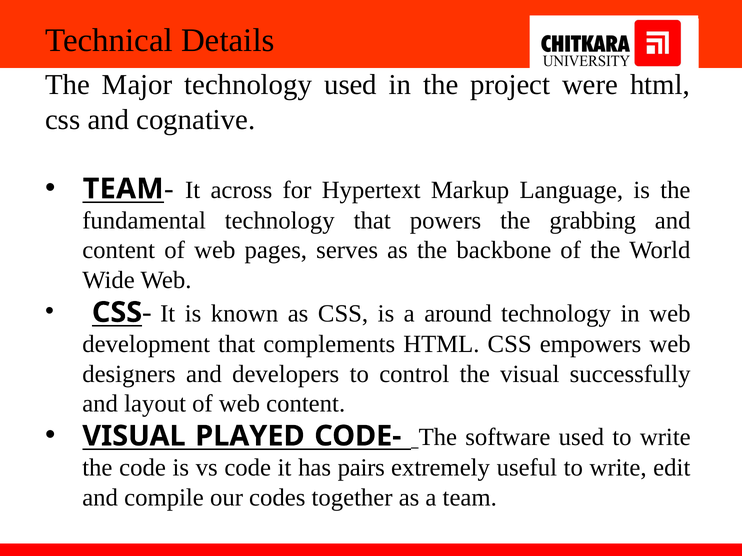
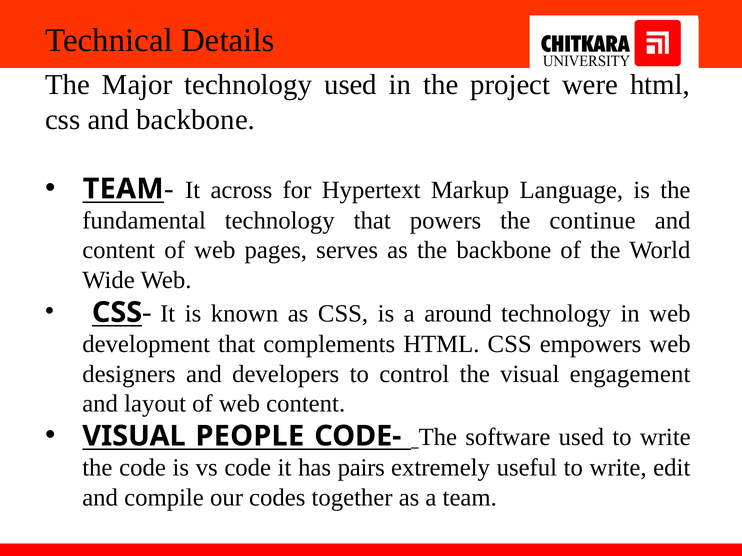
and cognative: cognative -> backbone
grabbing: grabbing -> continue
successfully: successfully -> engagement
PLAYED: PLAYED -> PEOPLE
